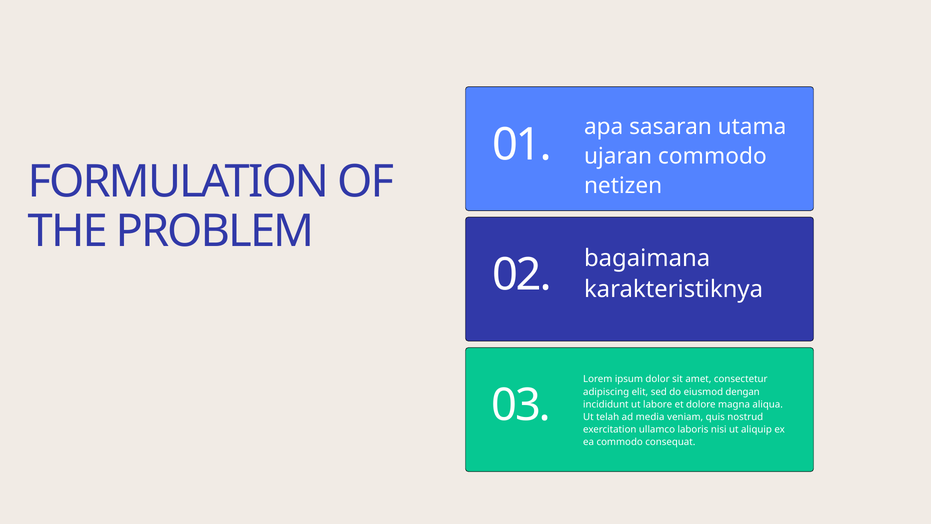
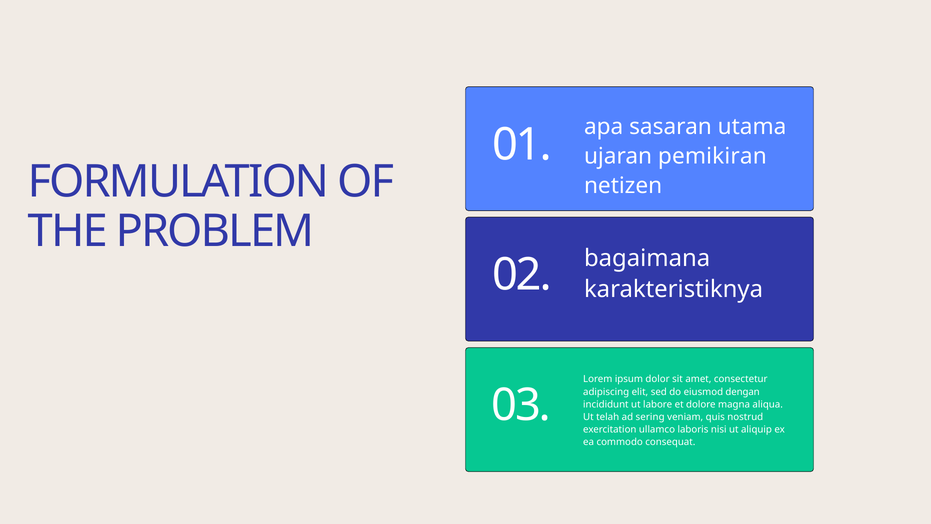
ujaran commodo: commodo -> pemikiran
media: media -> sering
